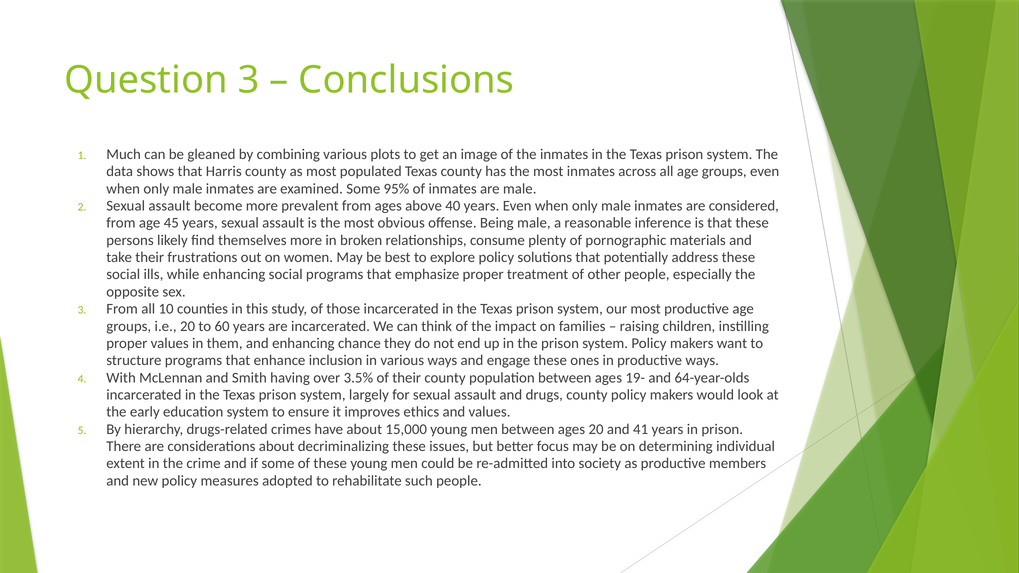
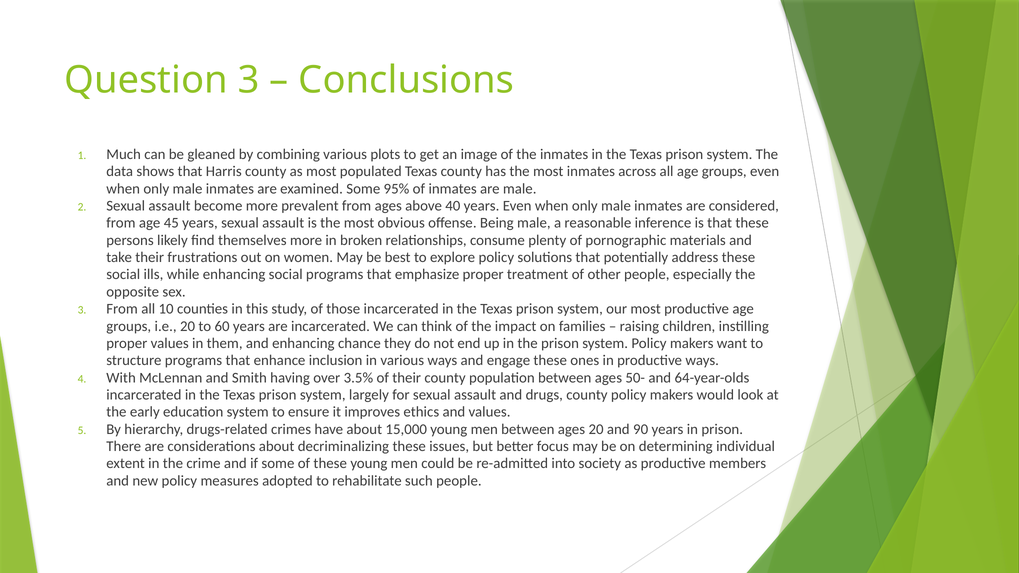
19-: 19- -> 50-
41: 41 -> 90
